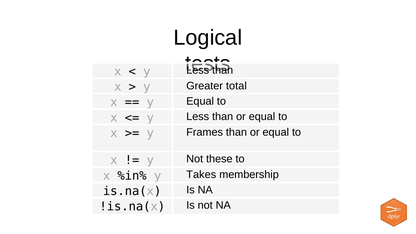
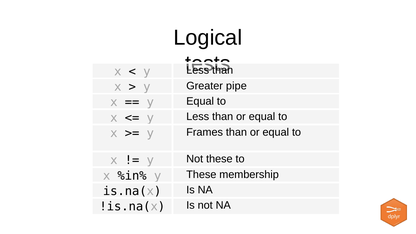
total: total -> pipe
Takes at (201, 174): Takes -> These
